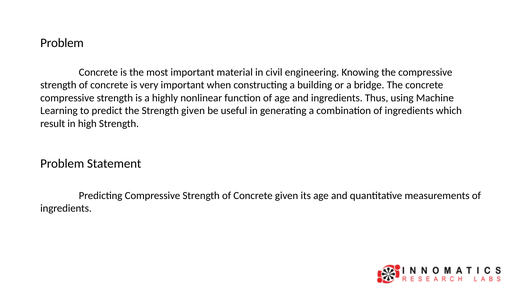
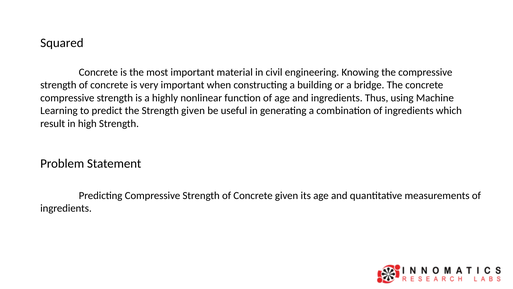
Problem at (62, 43): Problem -> Squared
